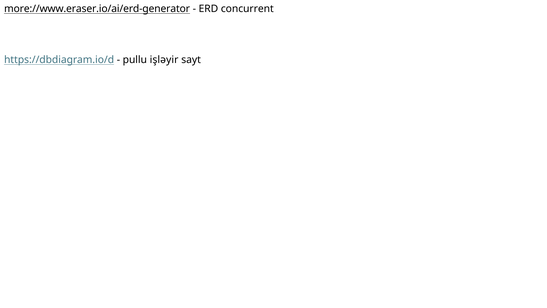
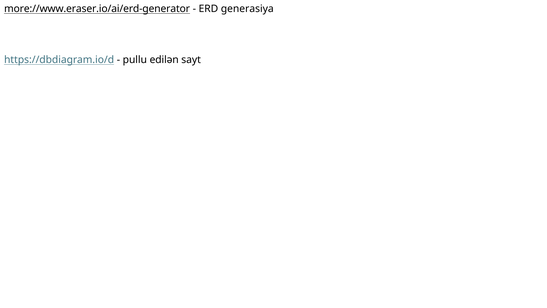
concurrent: concurrent -> generasiya
işləyir: işləyir -> edilən
